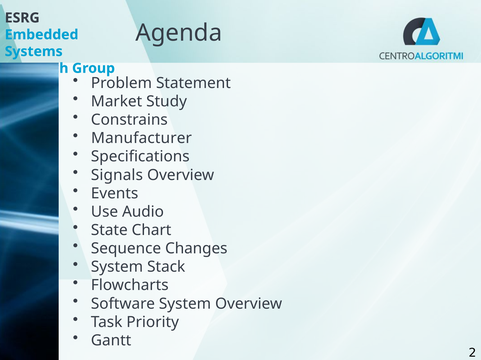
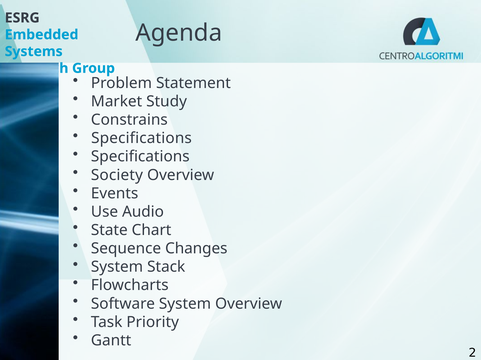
Manufacturer at (141, 138): Manufacturer -> Specifications
Signals: Signals -> Society
